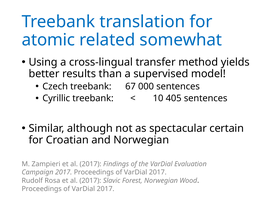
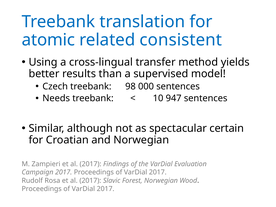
somewhat: somewhat -> consistent
67: 67 -> 98
Cyrillic: Cyrillic -> Needs
405: 405 -> 947
